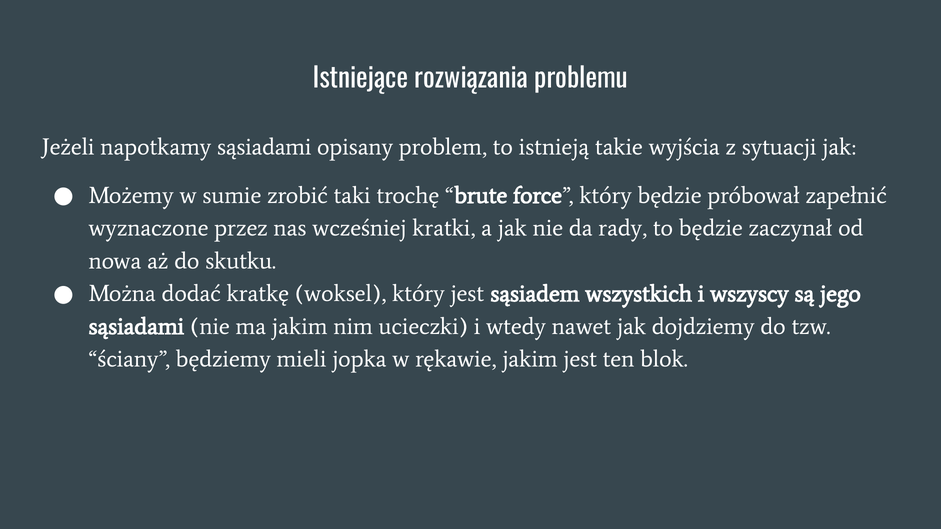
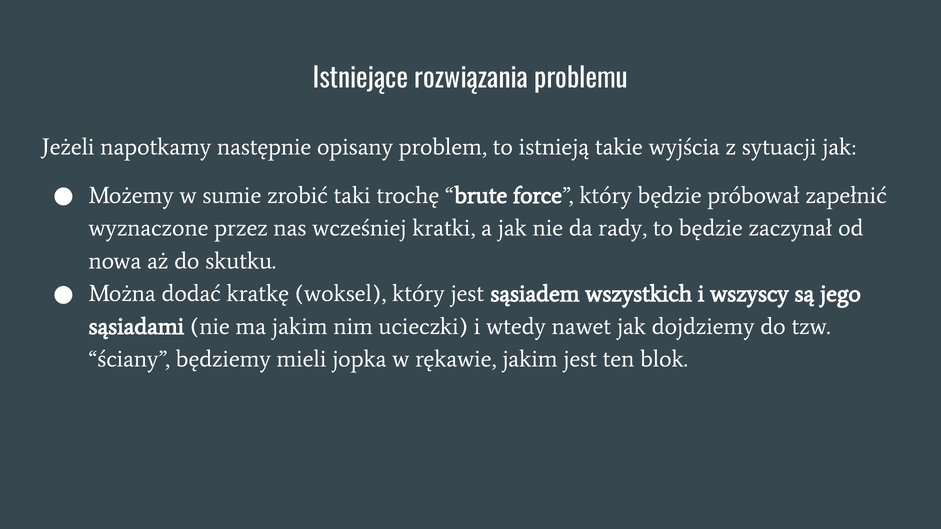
napotkamy sąsiadami: sąsiadami -> następnie
